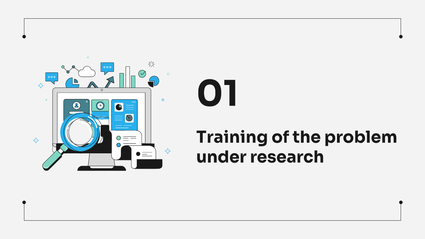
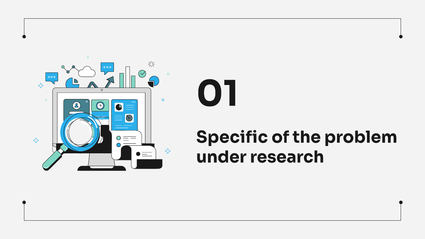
Training: Training -> Specific
